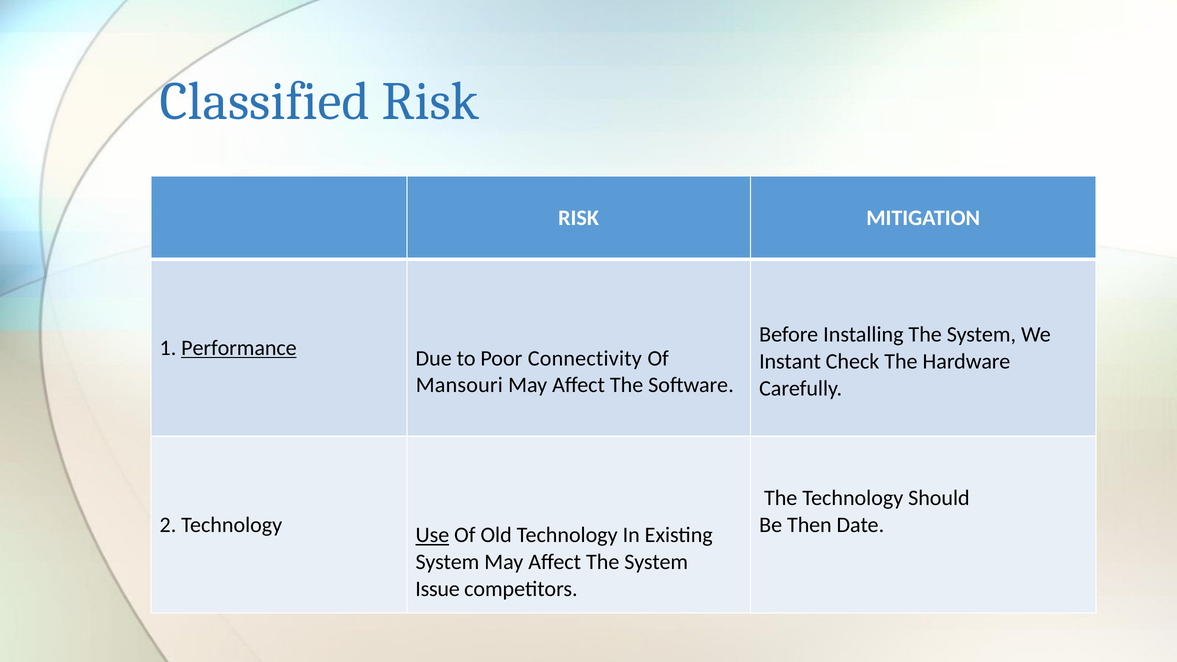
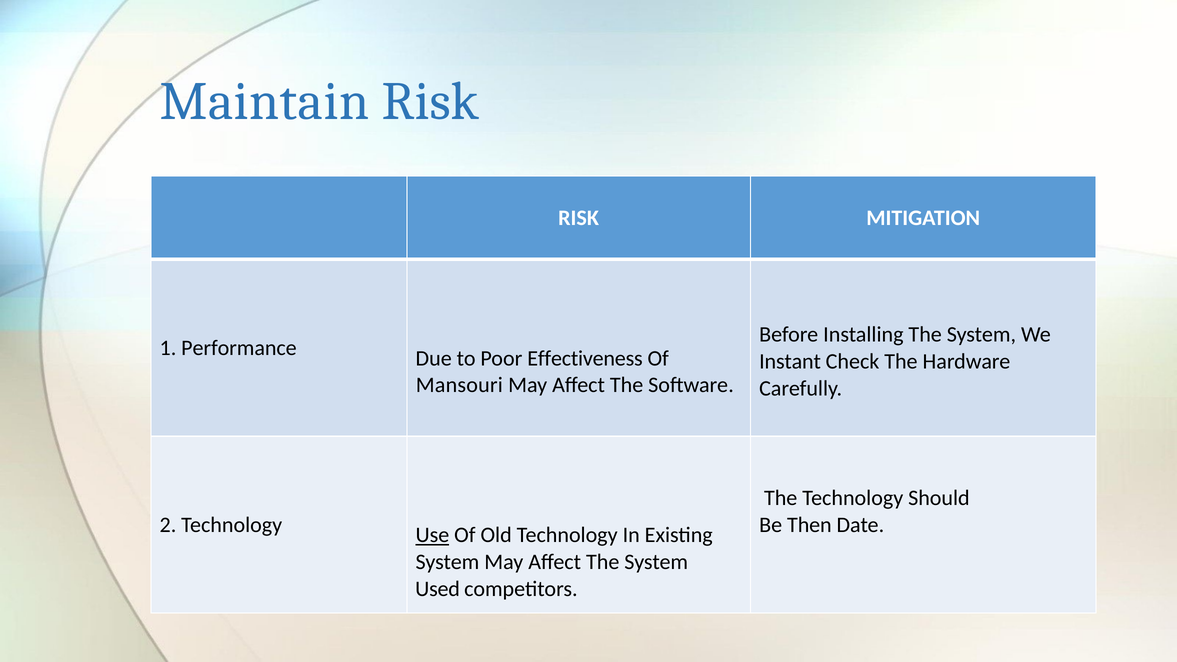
Classified: Classified -> Maintain
Performance underline: present -> none
Connectivity: Connectivity -> Effectiveness
Issue: Issue -> Used
